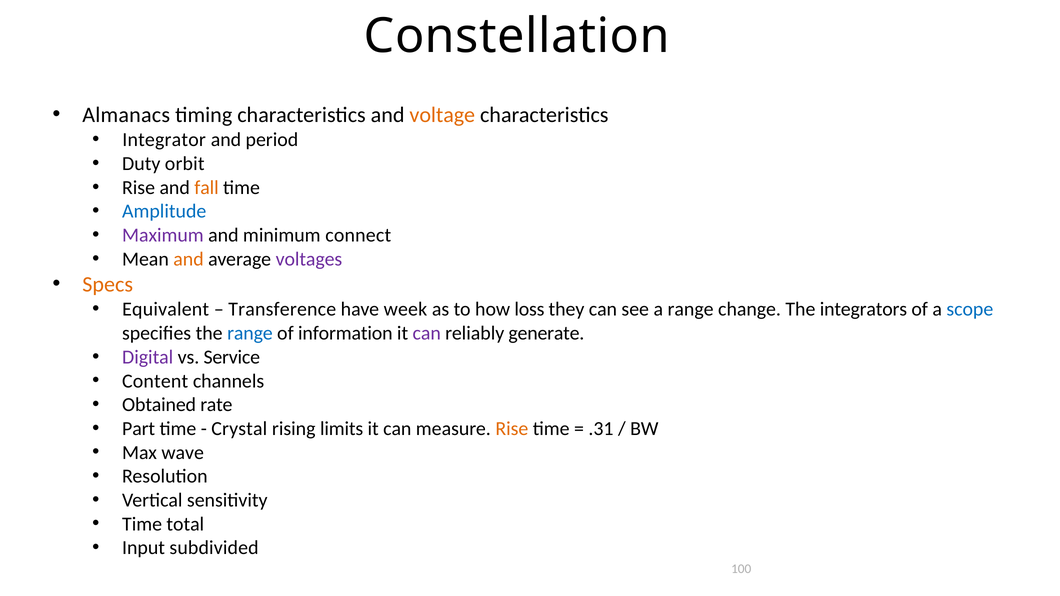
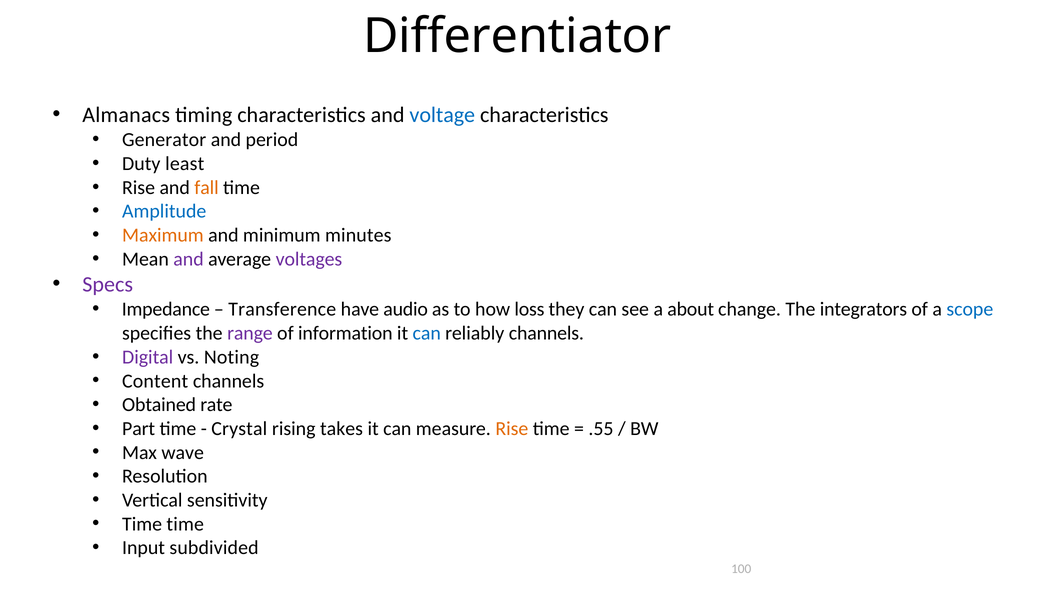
Constellation: Constellation -> Differentiator
voltage colour: orange -> blue
Integrator: Integrator -> Generator
orbit: orbit -> least
Maximum colour: purple -> orange
connect: connect -> minutes
and at (189, 259) colour: orange -> purple
Specs colour: orange -> purple
Equivalent: Equivalent -> Impedance
week: week -> audio
a range: range -> about
range at (250, 333) colour: blue -> purple
can at (427, 333) colour: purple -> blue
reliably generate: generate -> channels
Service: Service -> Noting
limits: limits -> takes
.31: .31 -> .55
Time total: total -> time
